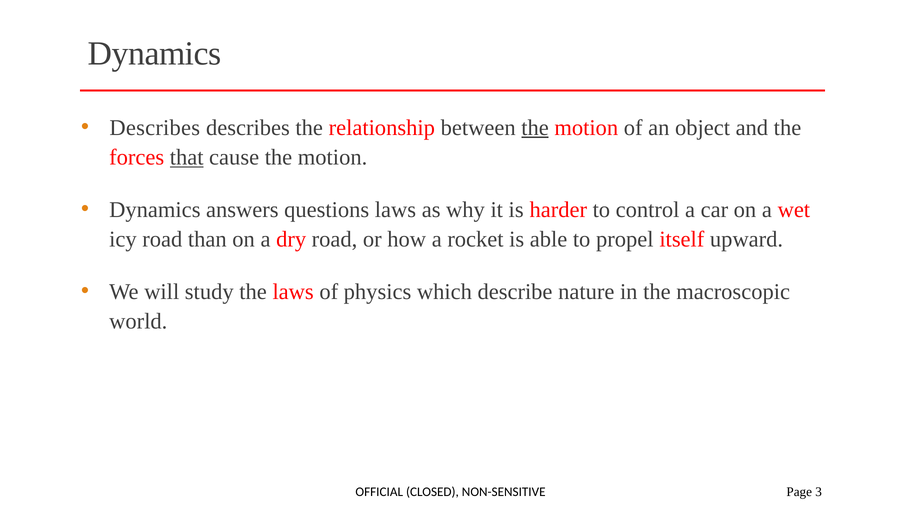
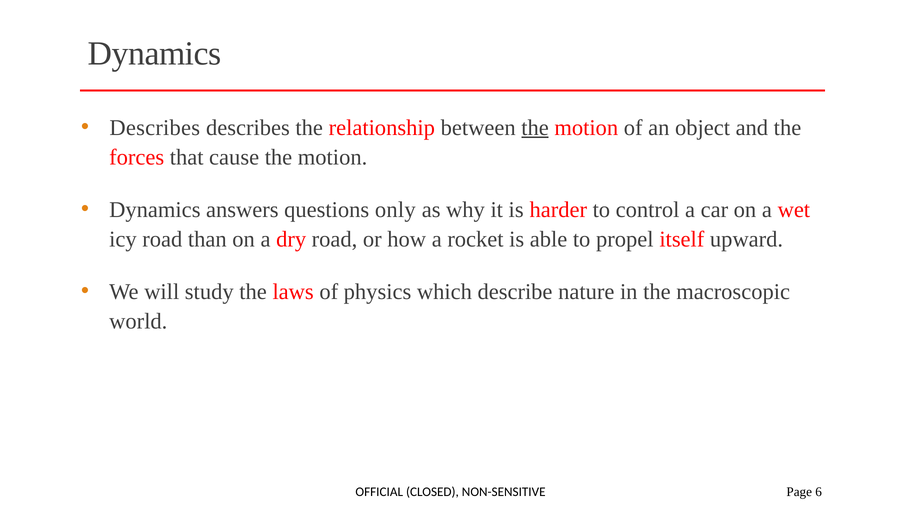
that underline: present -> none
questions laws: laws -> only
3: 3 -> 6
